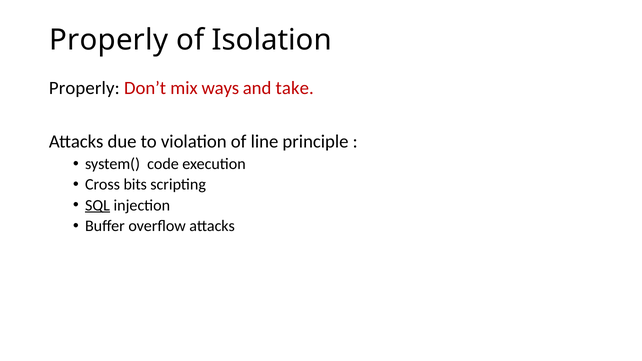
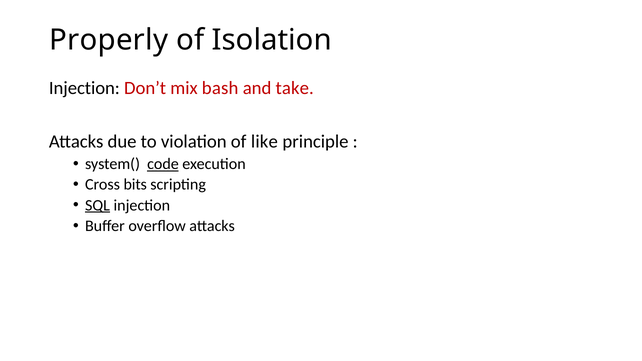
Properly at (84, 88): Properly -> Injection
ways: ways -> bash
line: line -> like
code underline: none -> present
